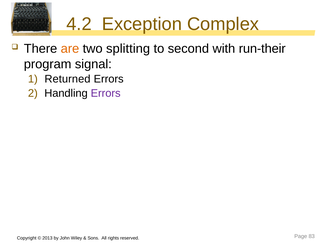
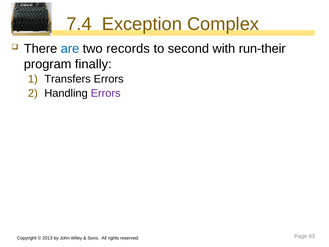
4.2: 4.2 -> 7.4
are colour: orange -> blue
splitting: splitting -> records
signal: signal -> finally
Returned: Returned -> Transfers
